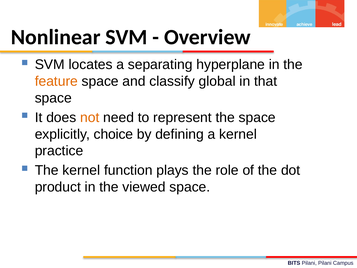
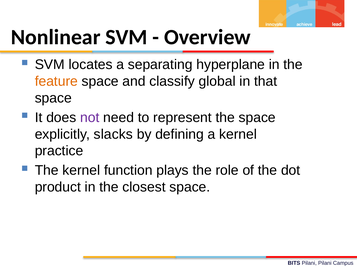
not colour: orange -> purple
choice: choice -> slacks
viewed: viewed -> closest
